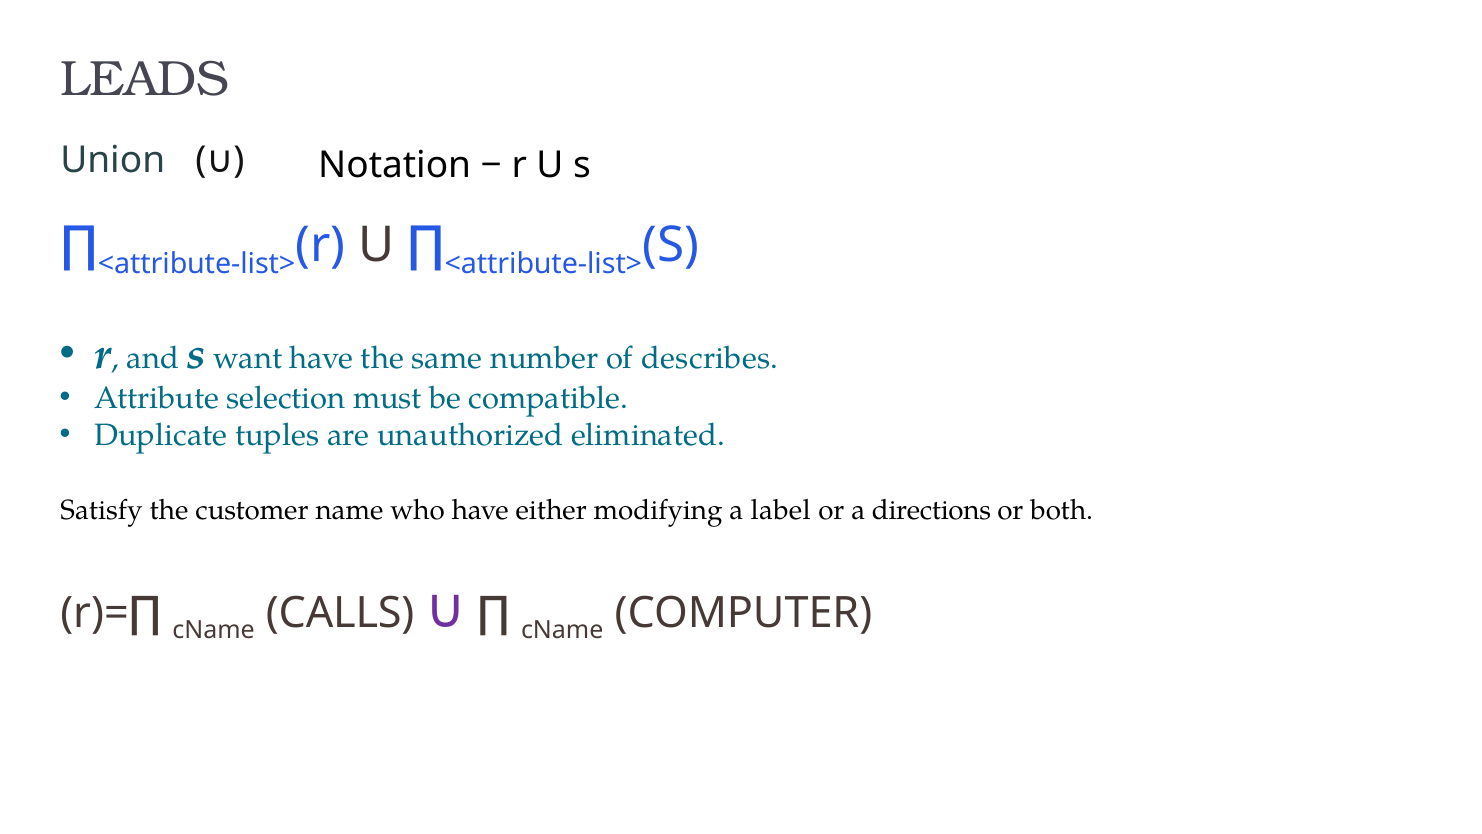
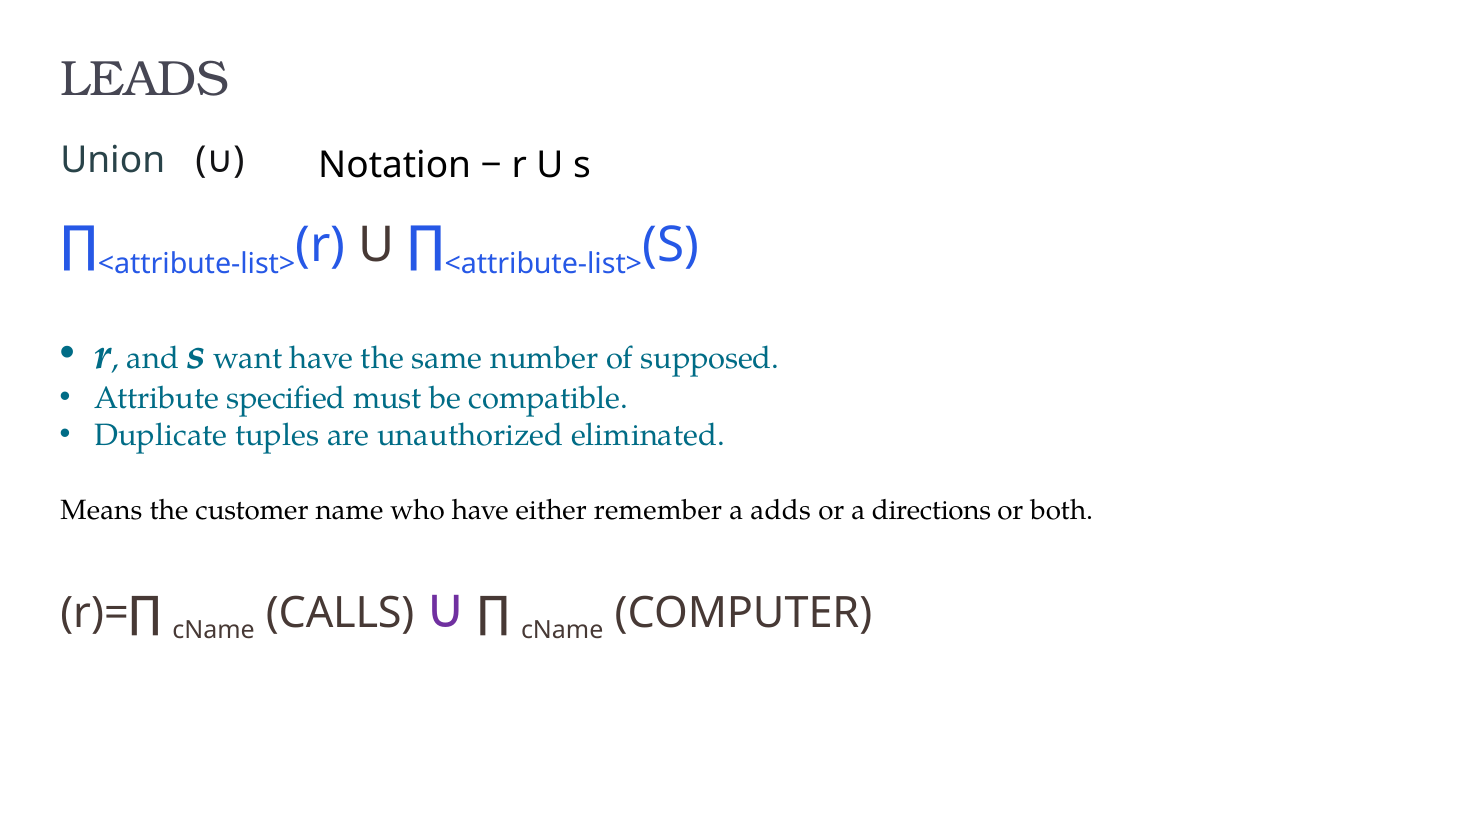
describes: describes -> supposed
selection: selection -> specified
Satisfy: Satisfy -> Means
modifying: modifying -> remember
label: label -> adds
